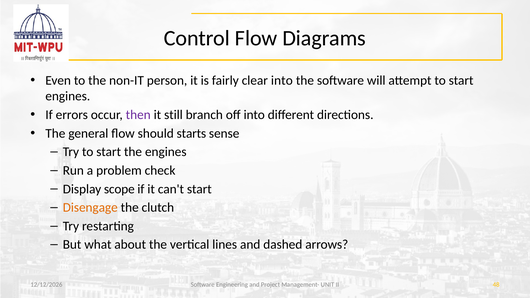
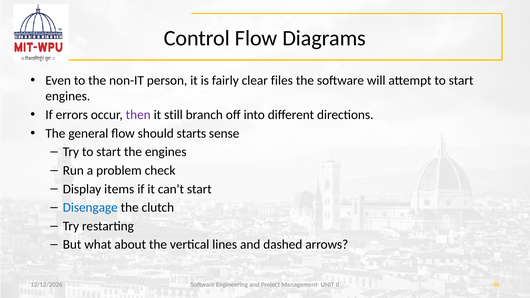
clear into: into -> files
scope: scope -> items
Disengage colour: orange -> blue
